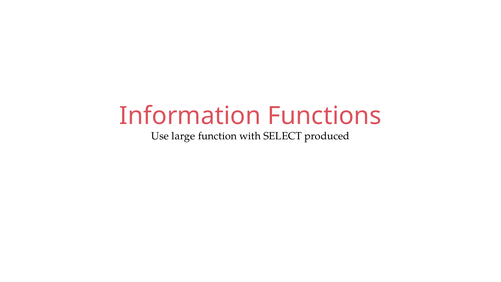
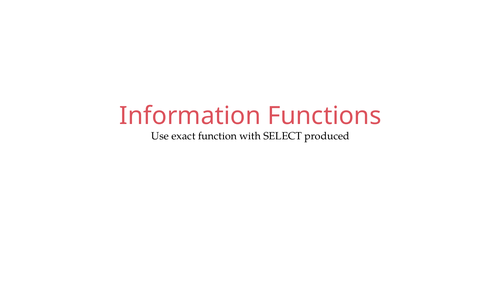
large: large -> exact
